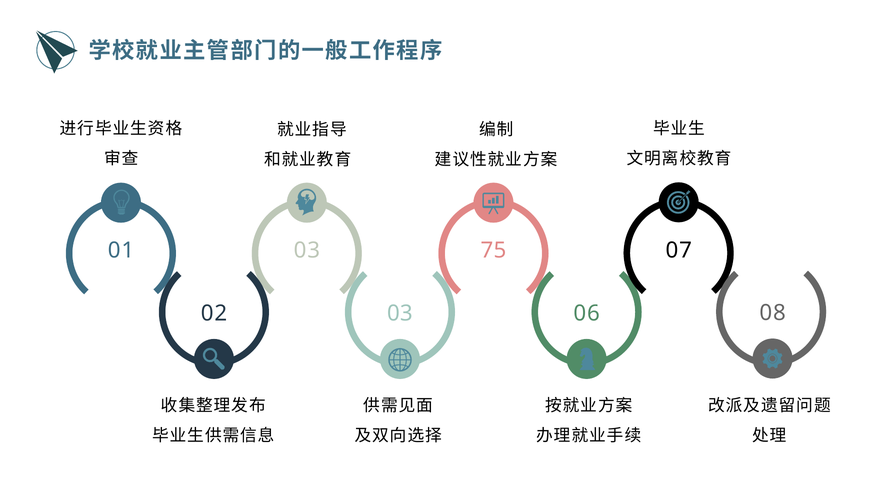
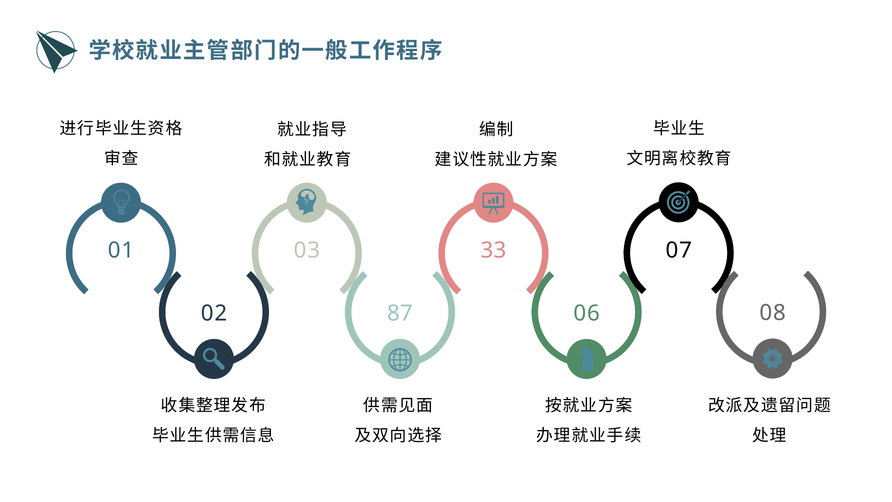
75: 75 -> 33
02 03: 03 -> 87
